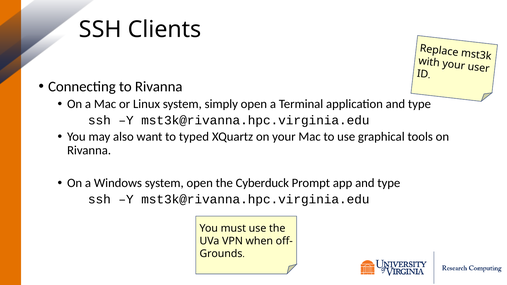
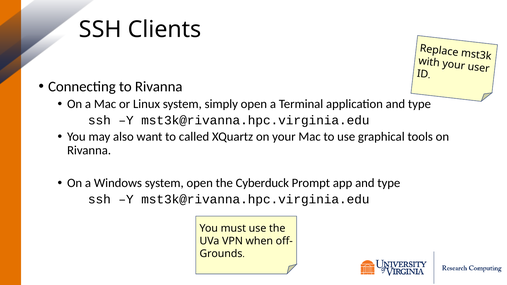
typed: typed -> called
